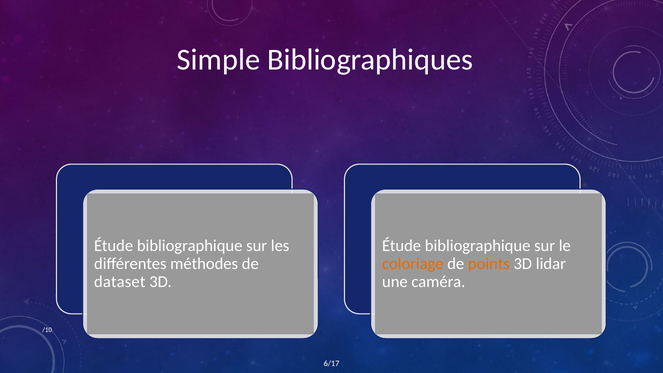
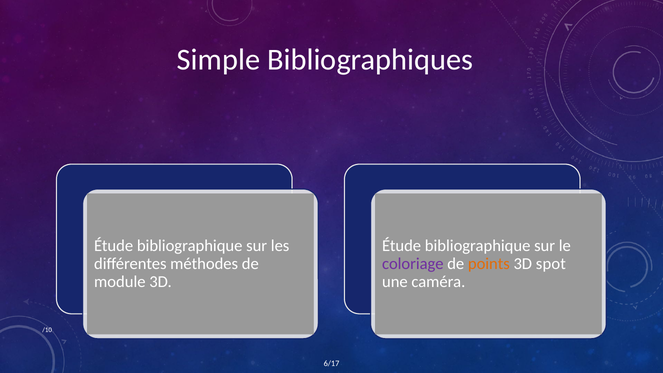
coloriage colour: orange -> purple
lidar: lidar -> spot
dataset: dataset -> module
